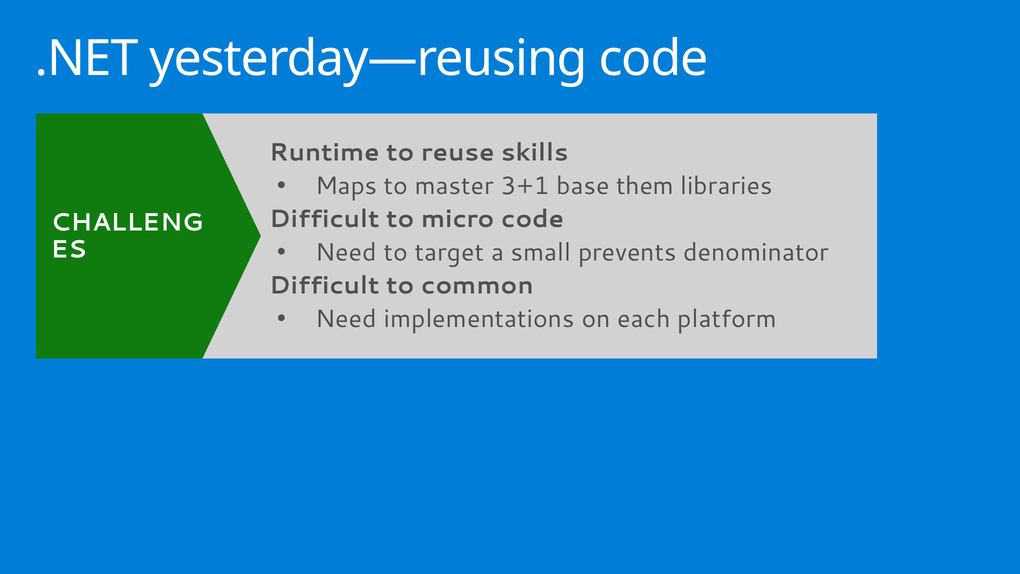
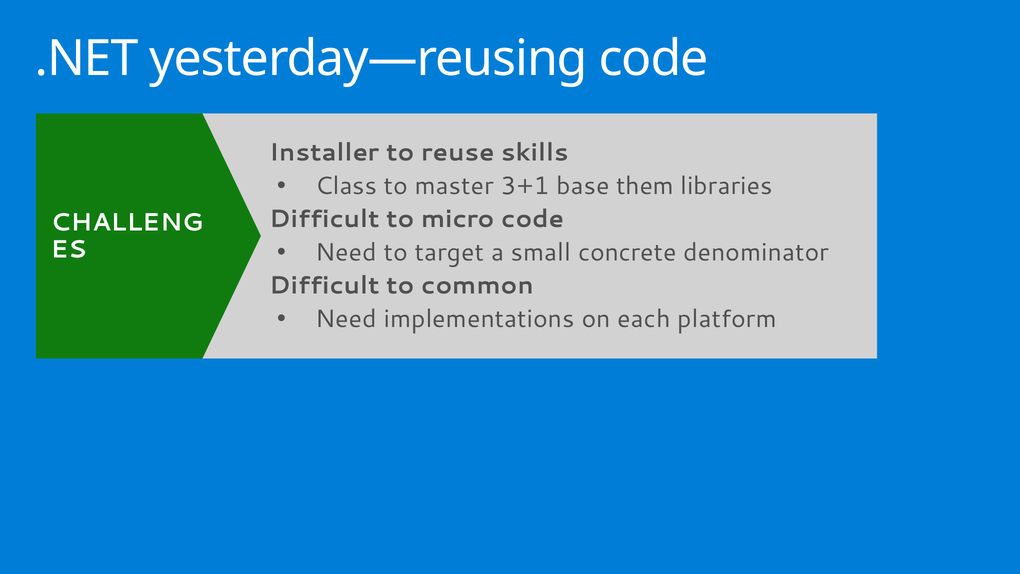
Runtime: Runtime -> Installer
Maps: Maps -> Class
prevents: prevents -> concrete
